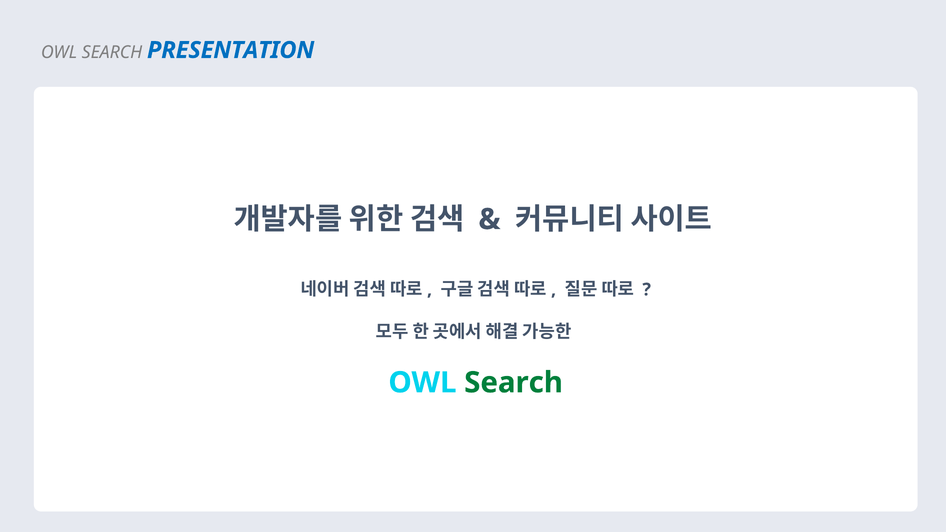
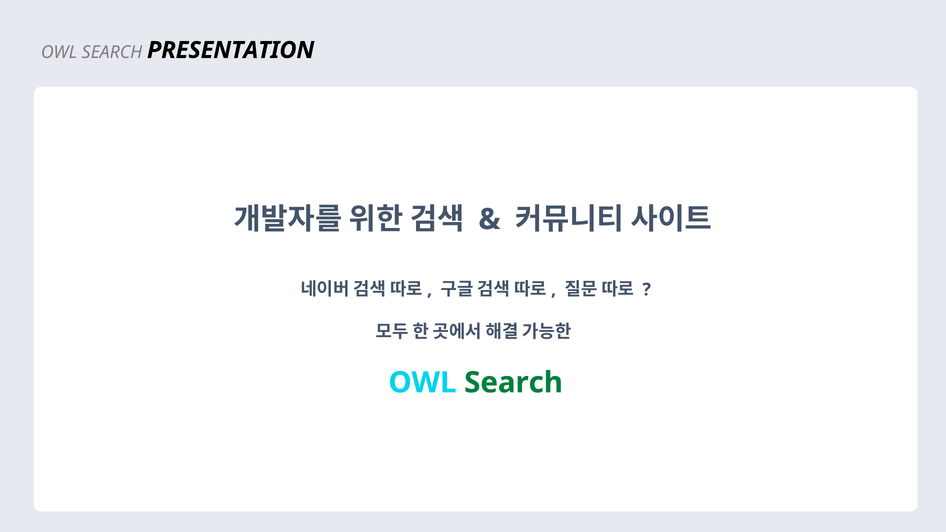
PRESENTATION colour: blue -> black
